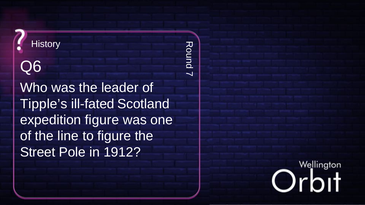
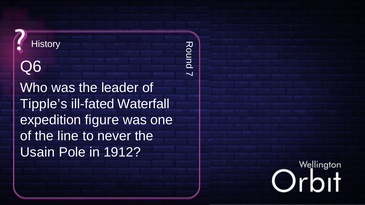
Scotland: Scotland -> Waterfall
to figure: figure -> never
Street: Street -> Usain
